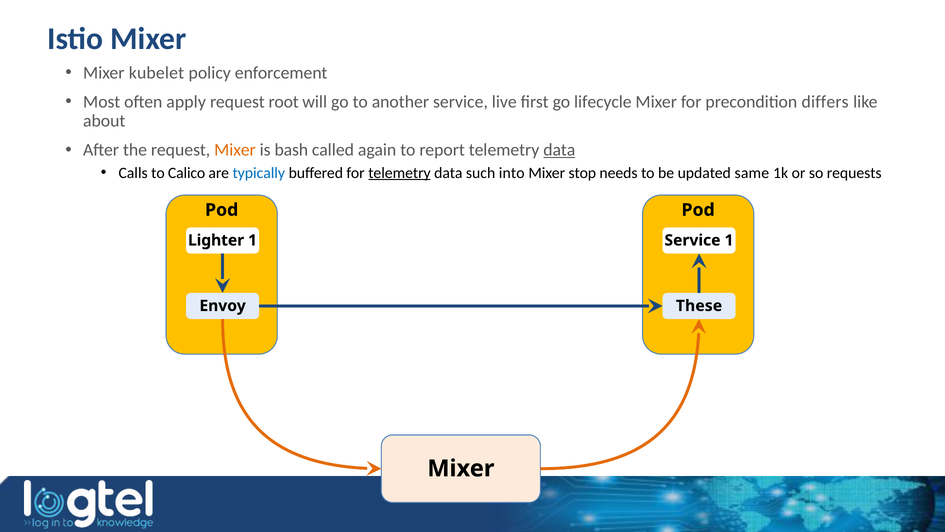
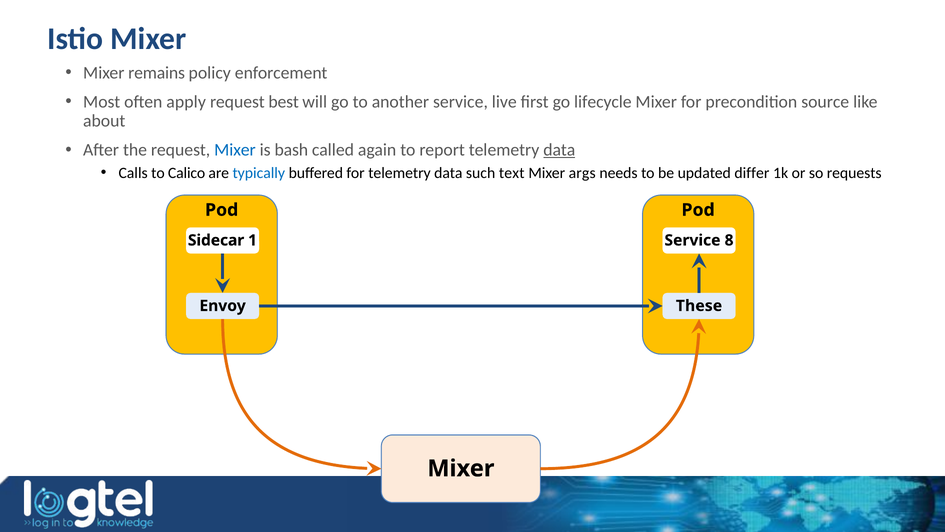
kubelet: kubelet -> remains
root: root -> best
differs: differs -> source
Mixer at (235, 150) colour: orange -> blue
telemetry at (400, 173) underline: present -> none
into: into -> text
stop: stop -> args
same: same -> differ
Lighter: Lighter -> Sidecar
Service 1: 1 -> 8
